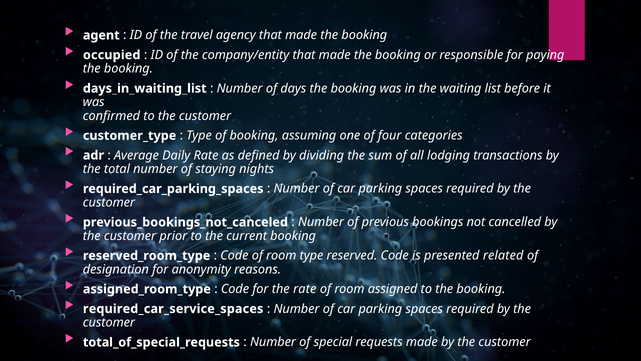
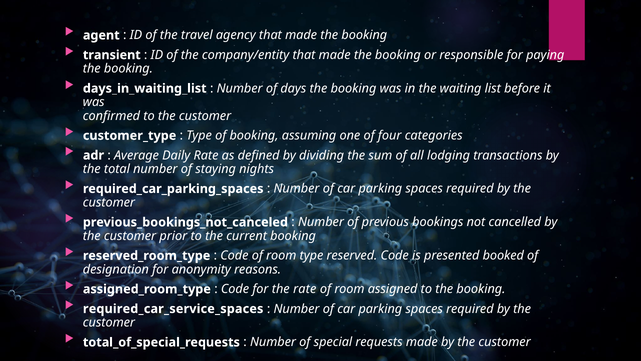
occupied: occupied -> transient
related: related -> booked
